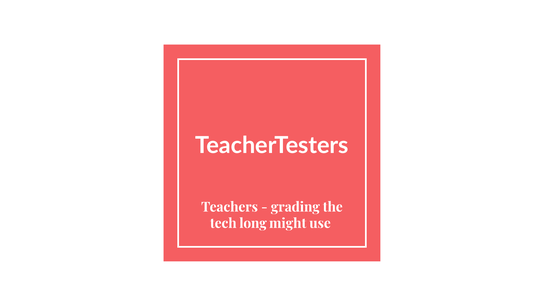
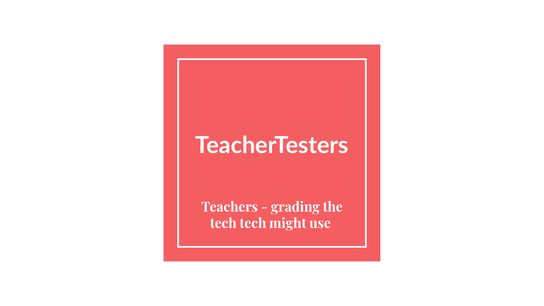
tech long: long -> tech
